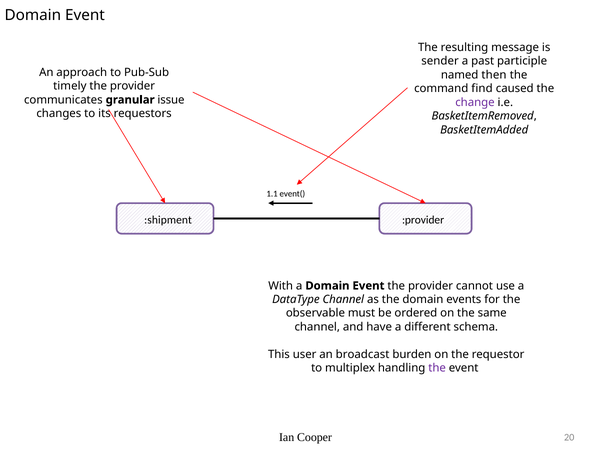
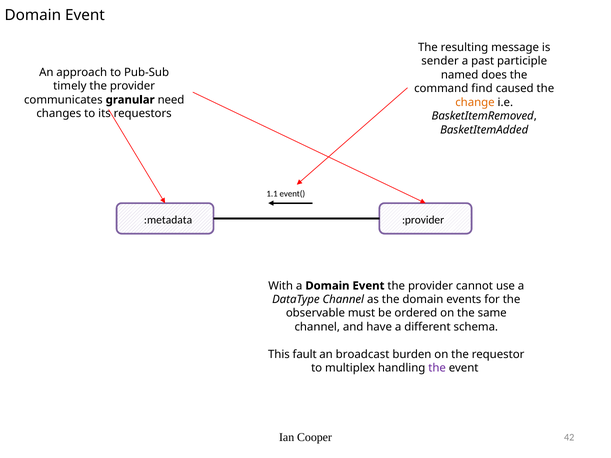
then: then -> does
issue: issue -> need
change colour: purple -> orange
:shipment: :shipment -> :metadata
user: user -> fault
20: 20 -> 42
